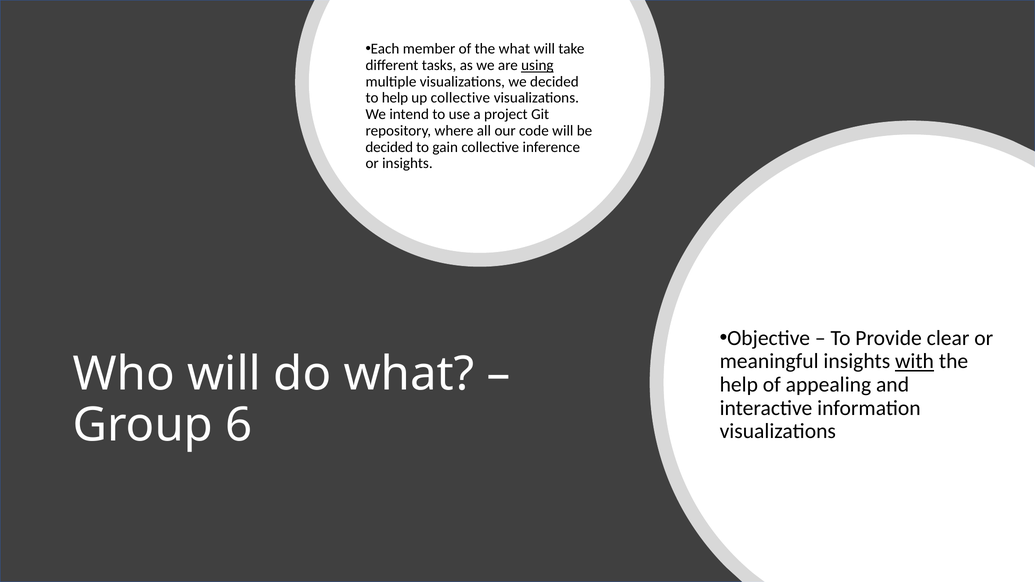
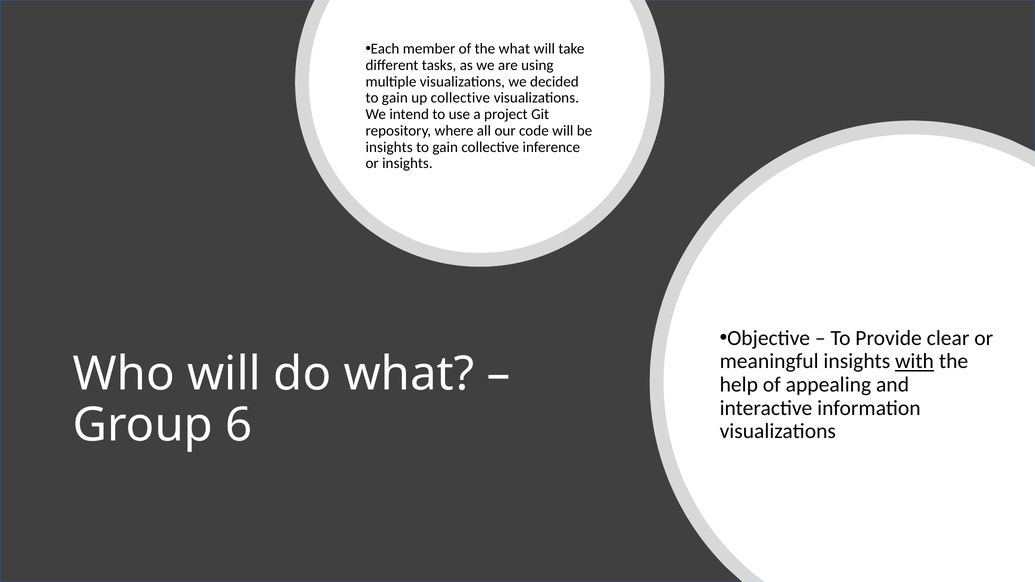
using underline: present -> none
help at (395, 98): help -> gain
decided at (389, 147): decided -> insights
